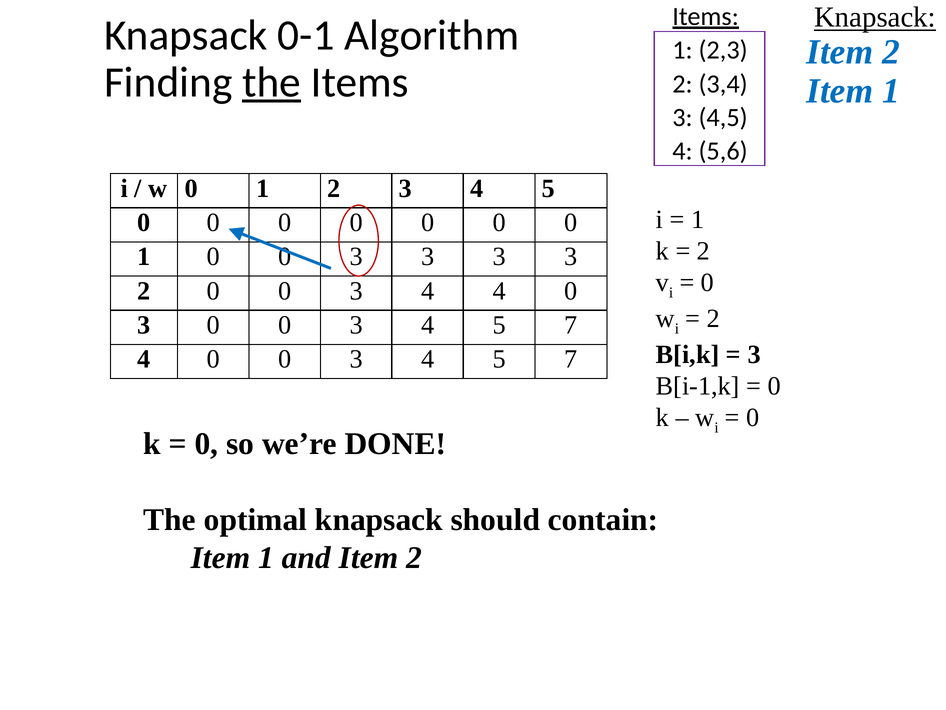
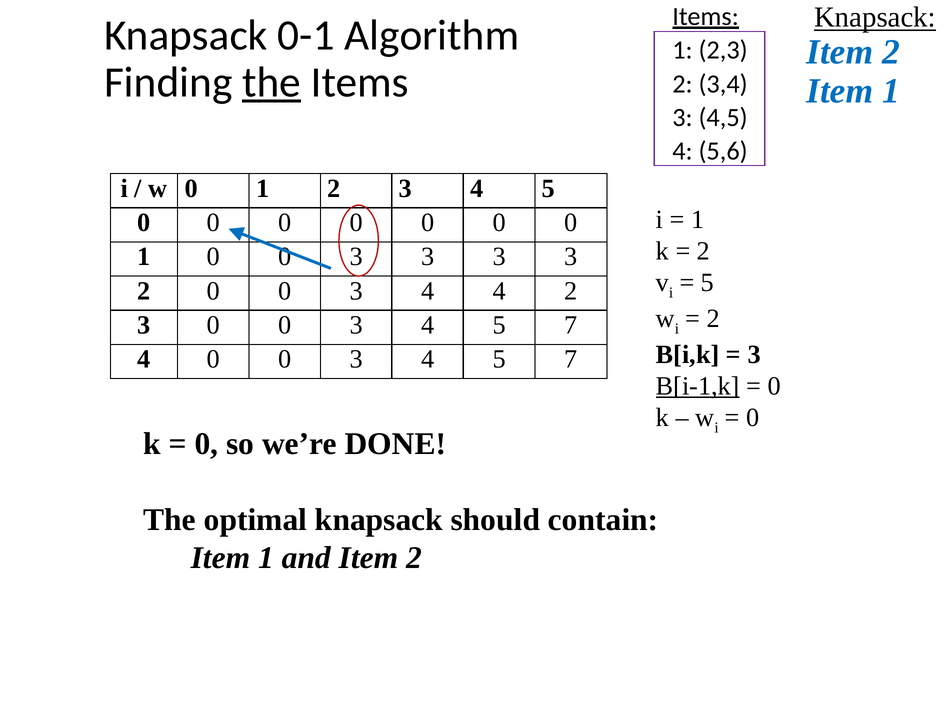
0 at (707, 283): 0 -> 5
4 4 0: 0 -> 2
B[i-1,k underline: none -> present
